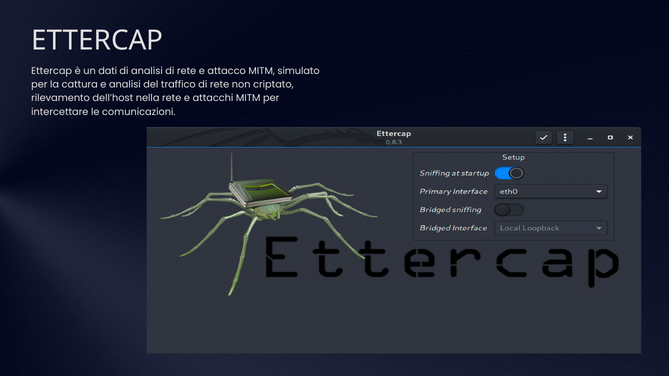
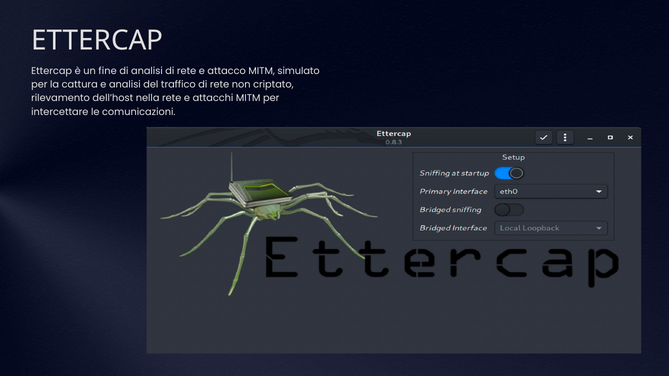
dati: dati -> fine
